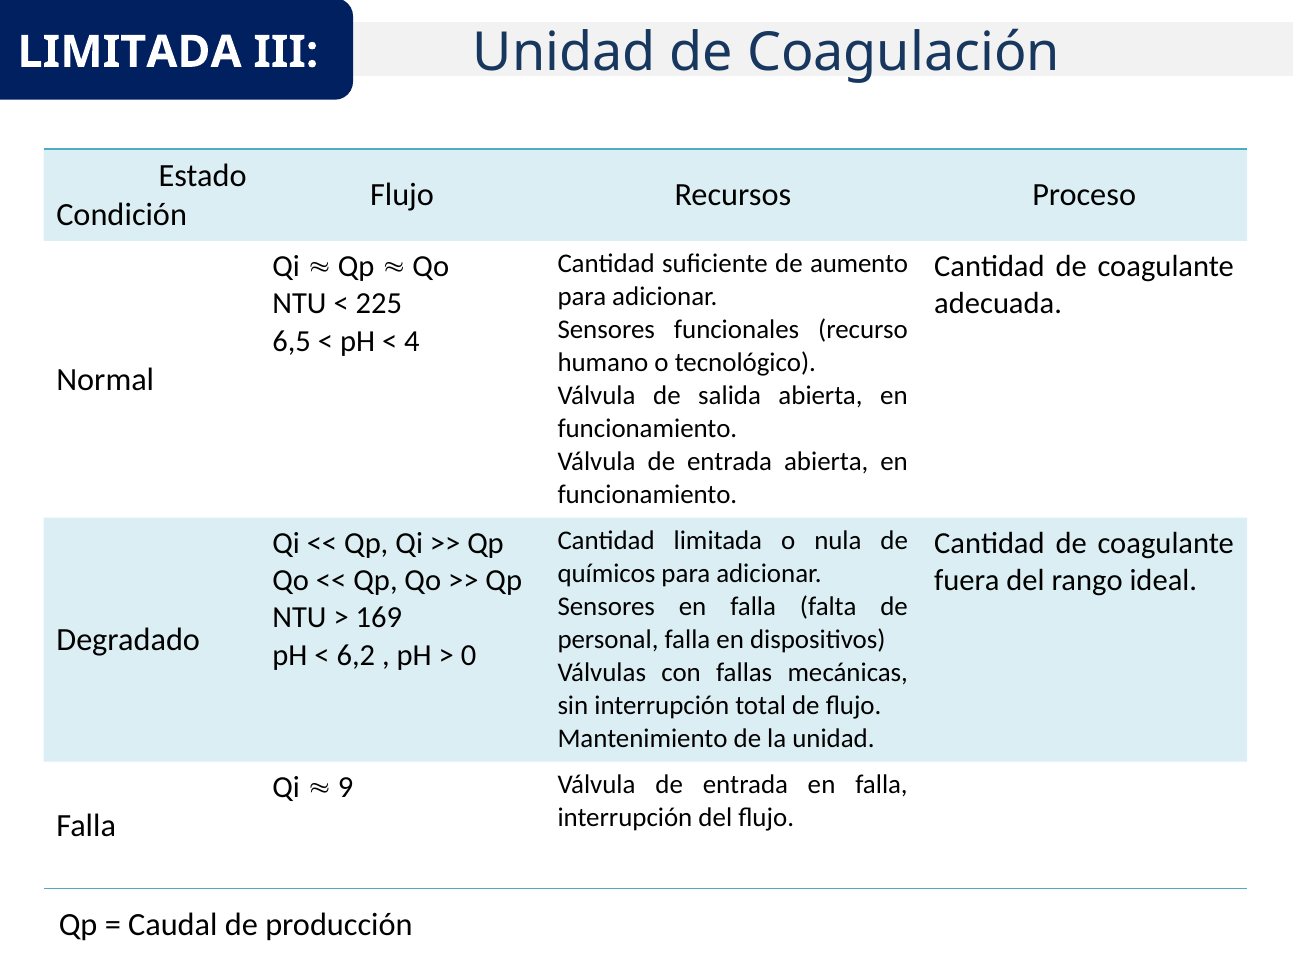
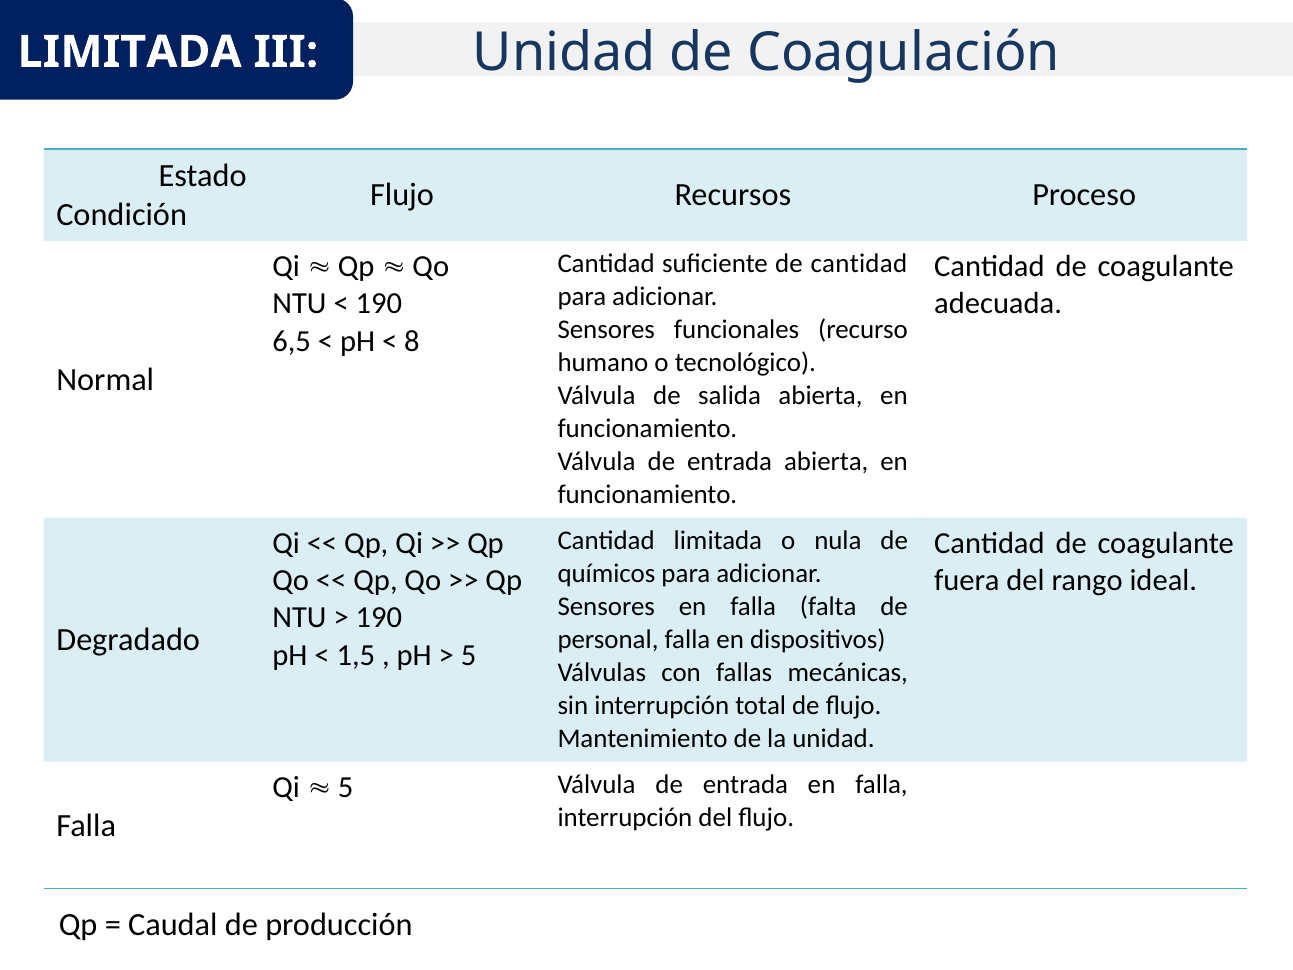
de aumento: aumento -> cantidad
225 at (379, 304): 225 -> 190
4: 4 -> 8
169 at (379, 618): 169 -> 190
6,2: 6,2 -> 1,5
0 at (469, 655): 0 -> 5
9 at (346, 787): 9 -> 5
